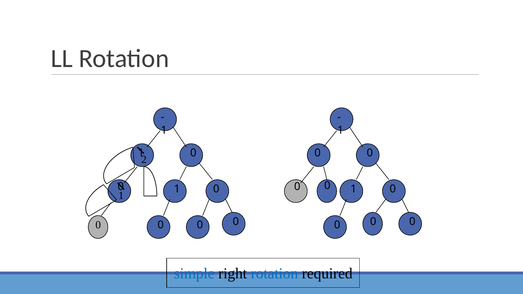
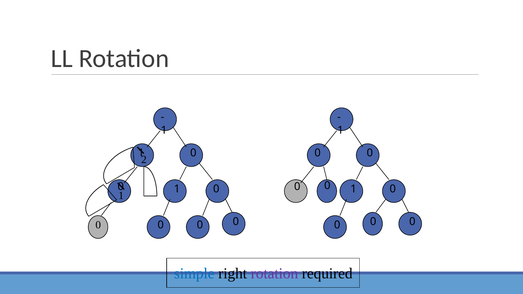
rotation at (274, 274) colour: blue -> purple
